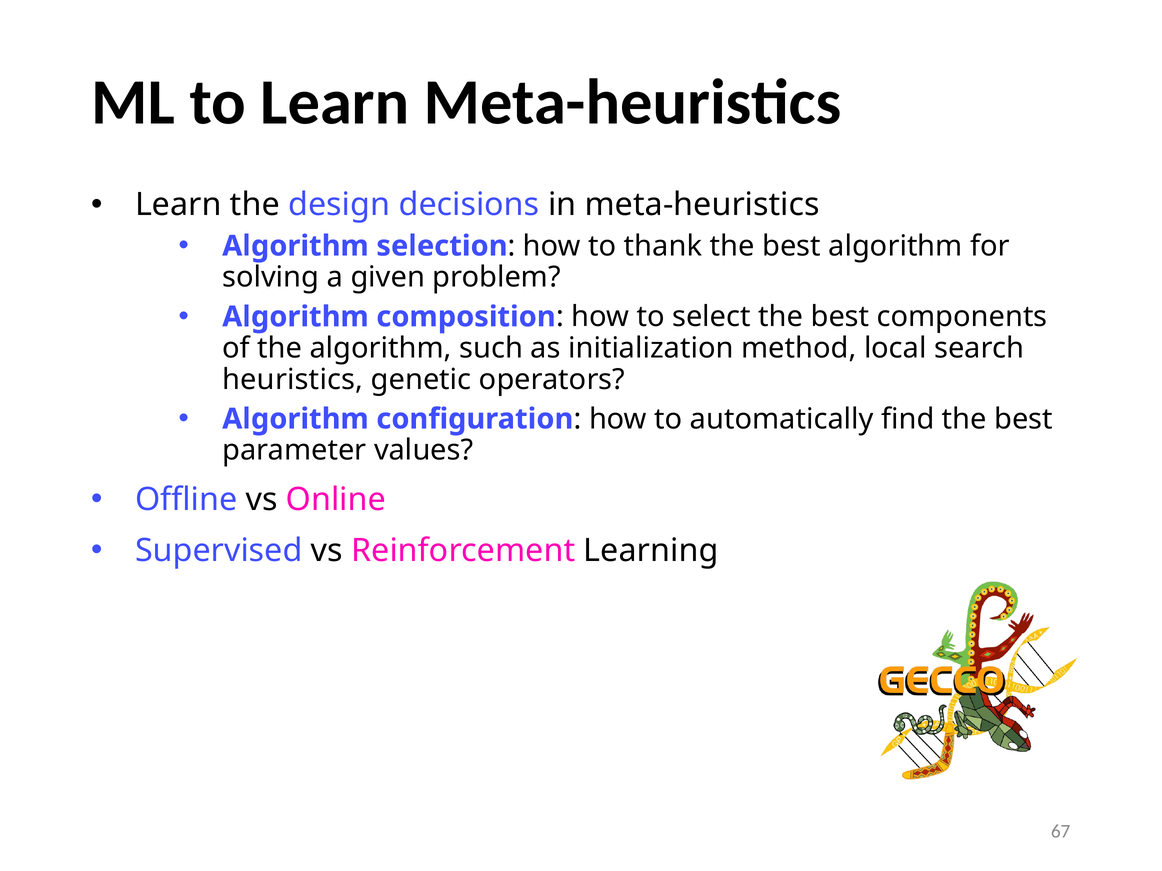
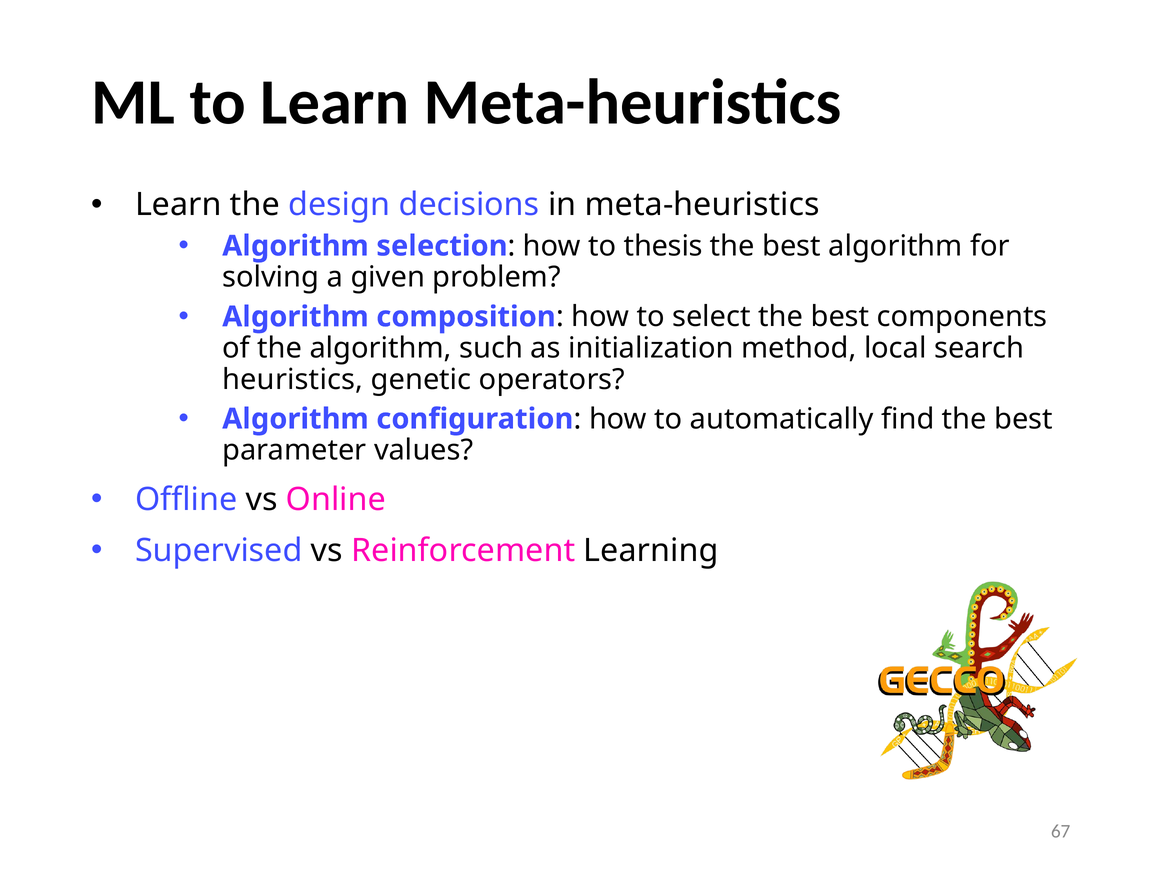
thank: thank -> thesis
